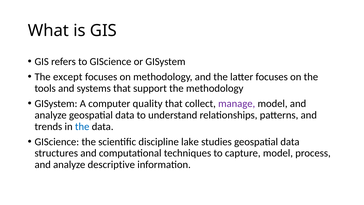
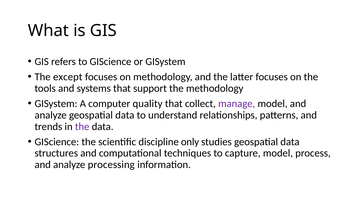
the at (82, 126) colour: blue -> purple
lake: lake -> only
descriptive: descriptive -> processing
